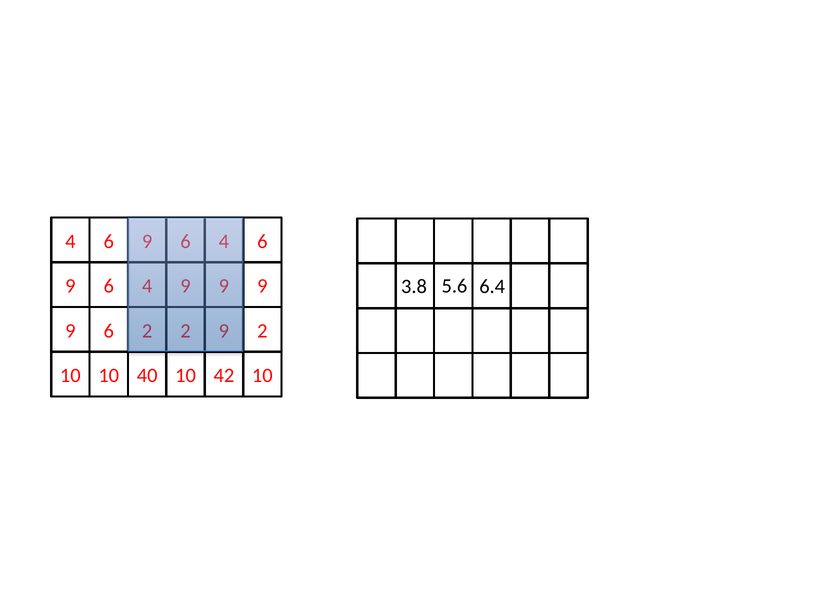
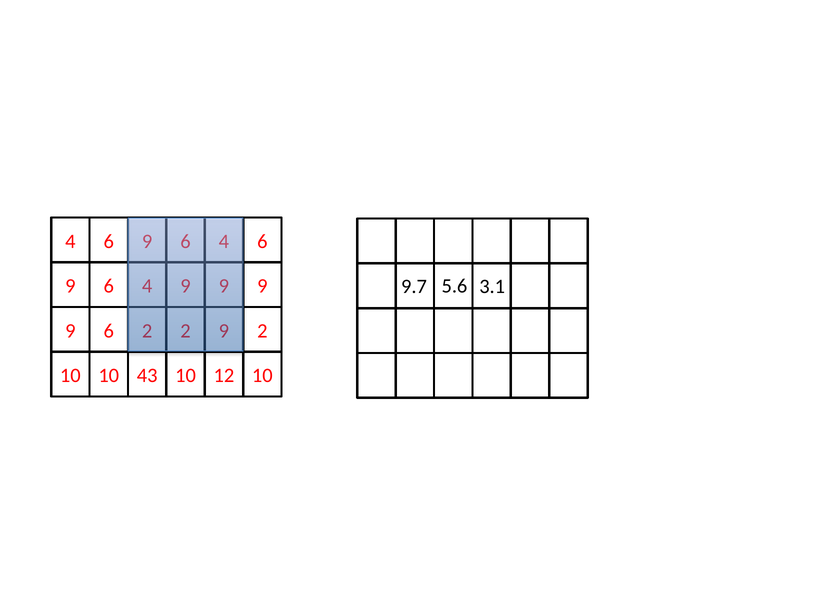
3.8: 3.8 -> 9.7
6.4: 6.4 -> 3.1
40: 40 -> 43
42: 42 -> 12
